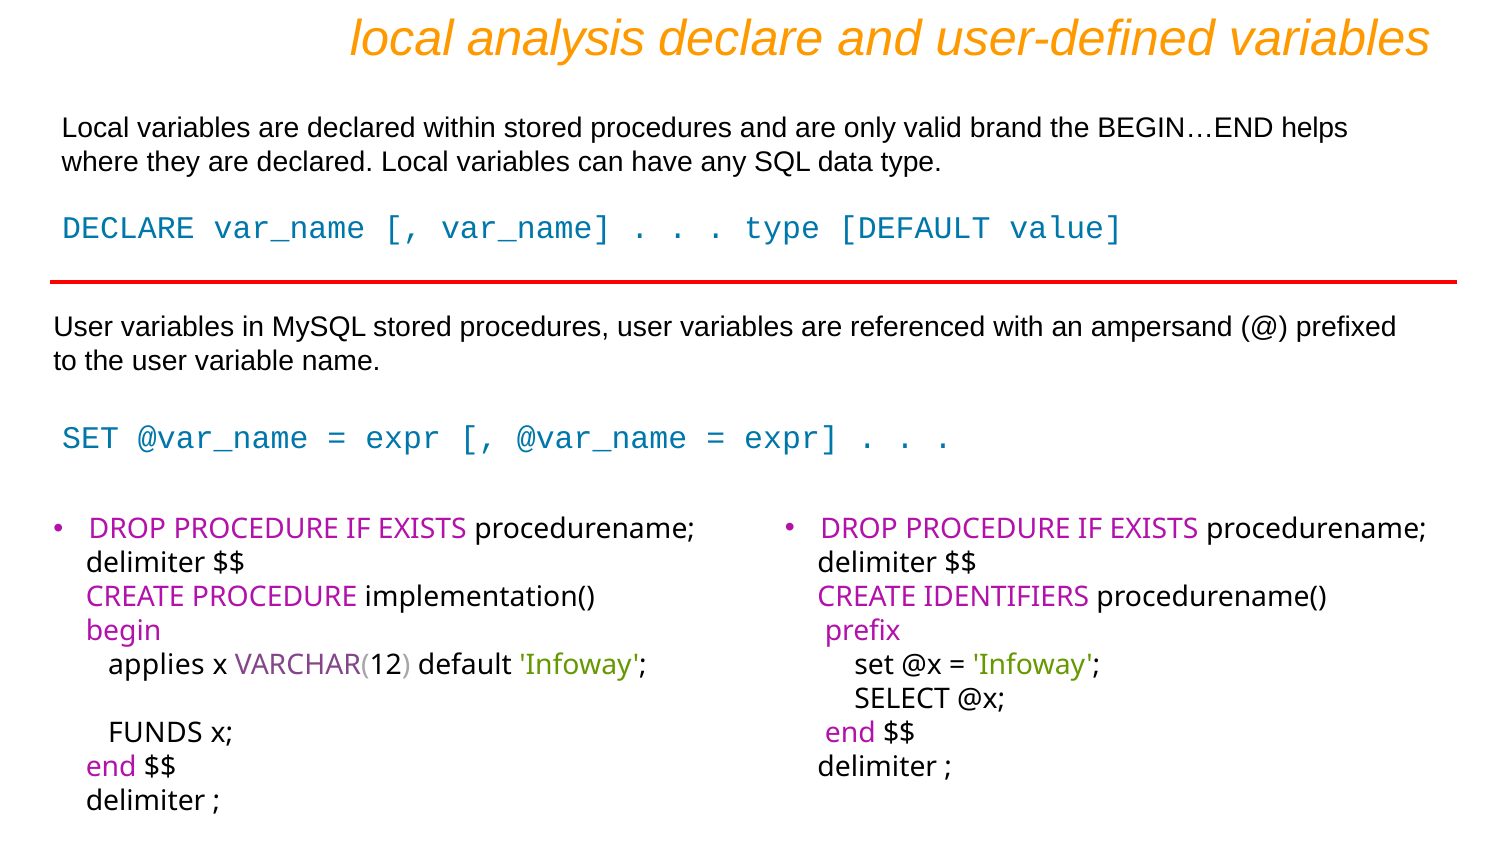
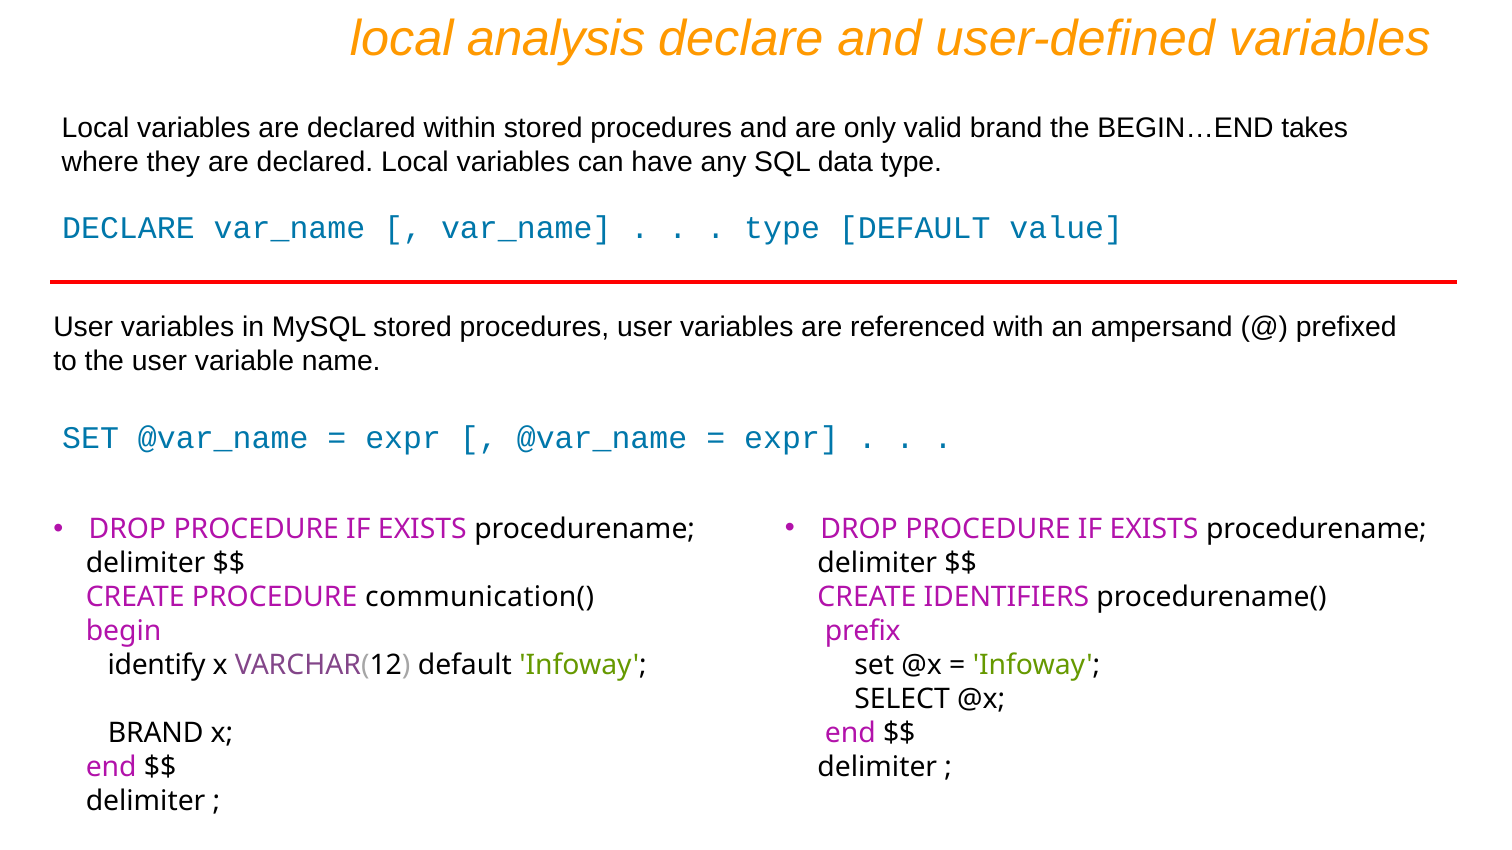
helps: helps -> takes
implementation(: implementation( -> communication(
applies: applies -> identify
FUNDS at (155, 734): FUNDS -> BRAND
